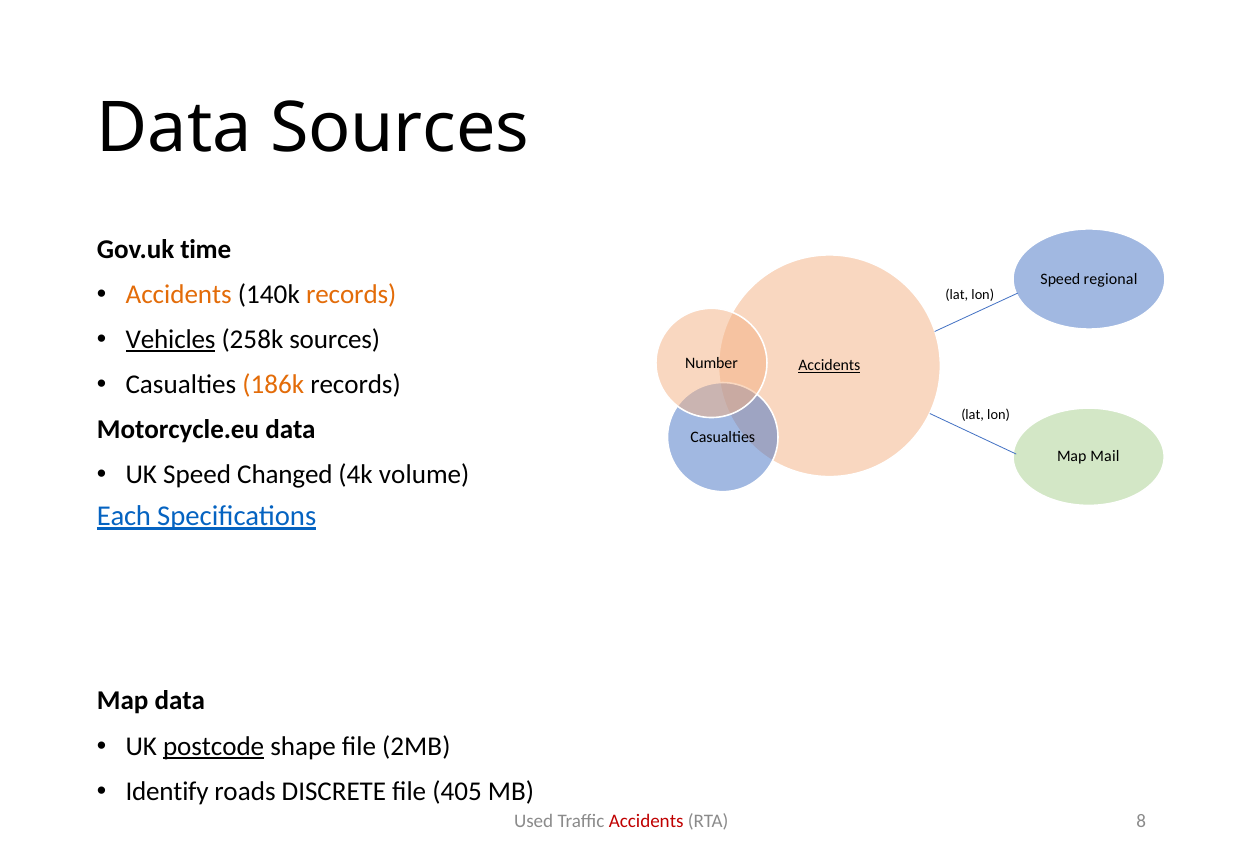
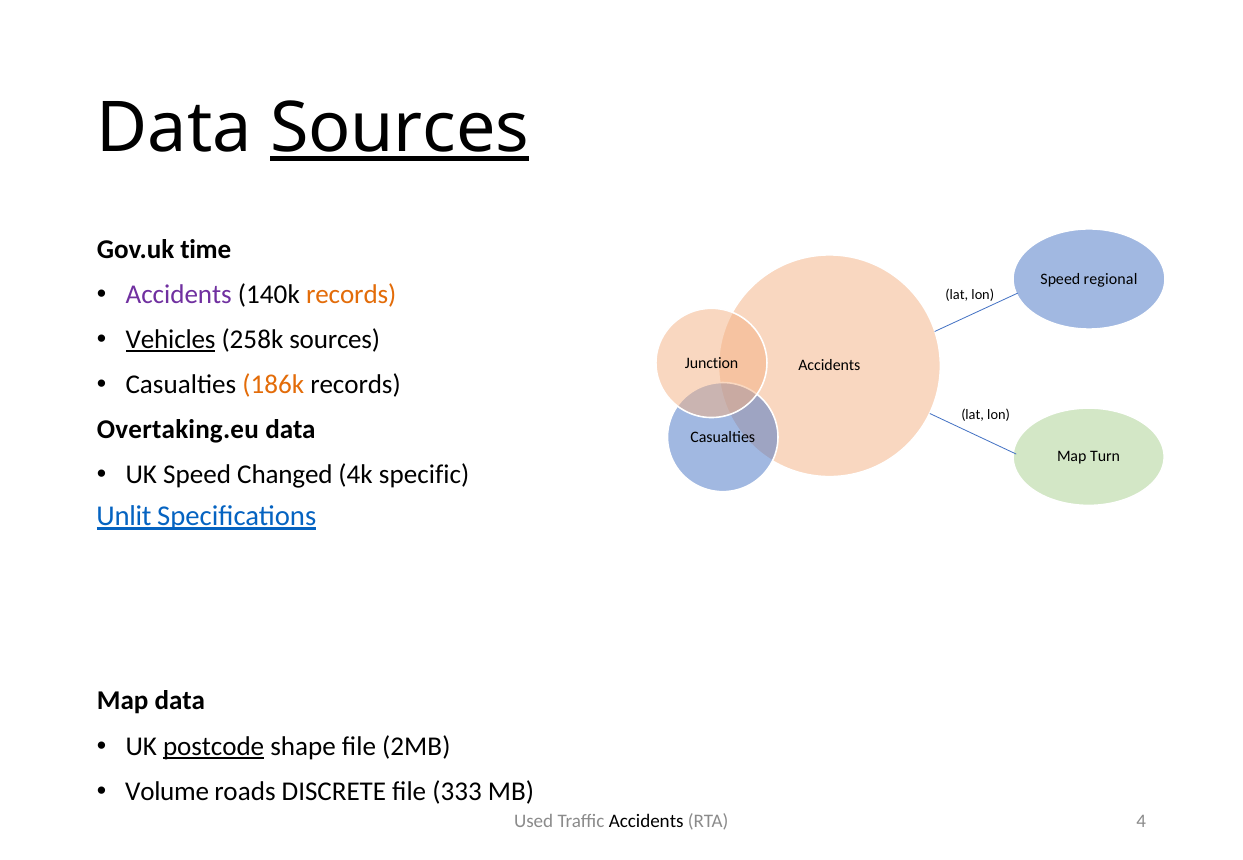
Sources at (400, 129) underline: none -> present
Accidents at (179, 294) colour: orange -> purple
Number: Number -> Junction
Accidents at (829, 366) underline: present -> none
Motorcycle.eu: Motorcycle.eu -> Overtaking.eu
Mail: Mail -> Turn
volume: volume -> specific
Each: Each -> Unlit
Identify: Identify -> Volume
405: 405 -> 333
Accidents at (646, 822) colour: red -> black
8: 8 -> 4
